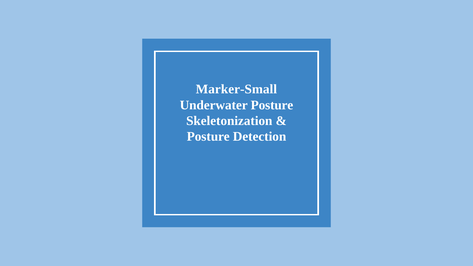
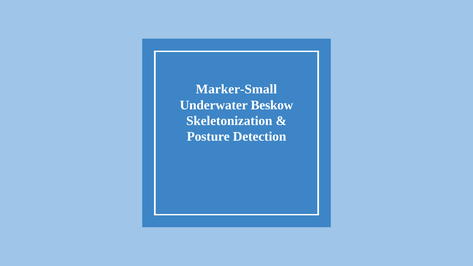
Underwater Posture: Posture -> Beskow
